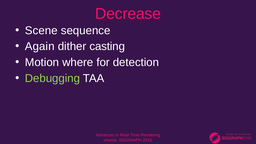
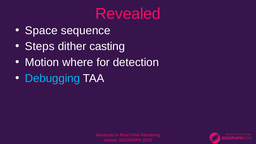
Decrease: Decrease -> Revealed
Scene: Scene -> Space
Again: Again -> Steps
Debugging colour: light green -> light blue
